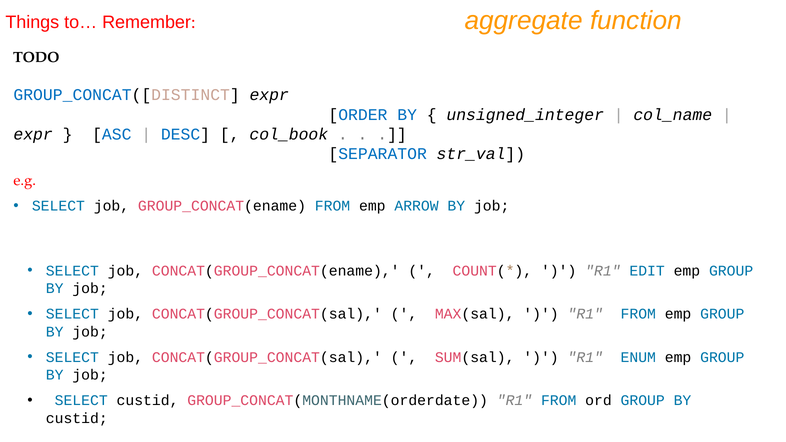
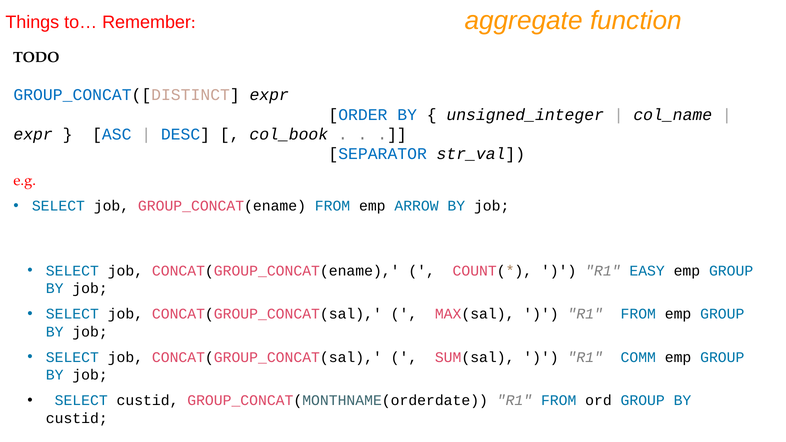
EDIT: EDIT -> EASY
ENUM: ENUM -> COMM
